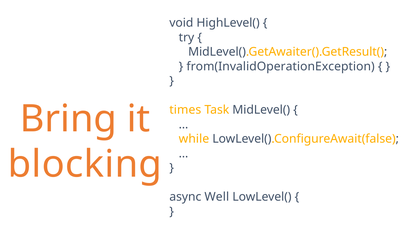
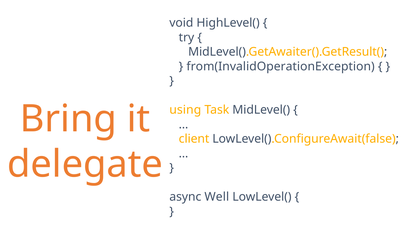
times: times -> using
while: while -> client
blocking: blocking -> delegate
